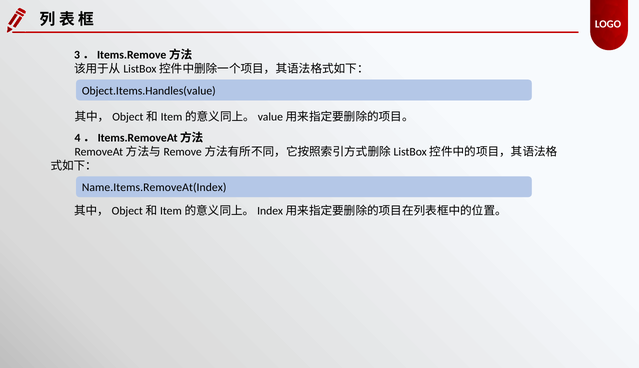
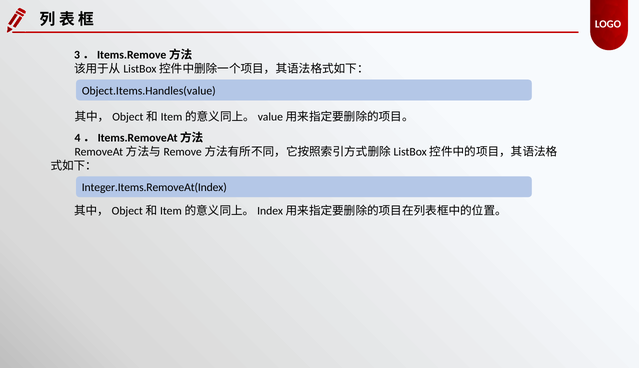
Name.Items.RemoveAt(Index: Name.Items.RemoveAt(Index -> Integer.Items.RemoveAt(Index
